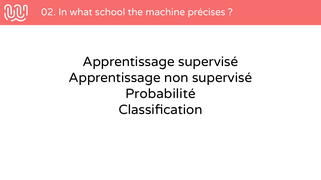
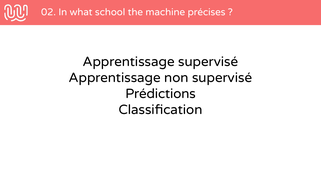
Probabilité: Probabilité -> Prédictions
